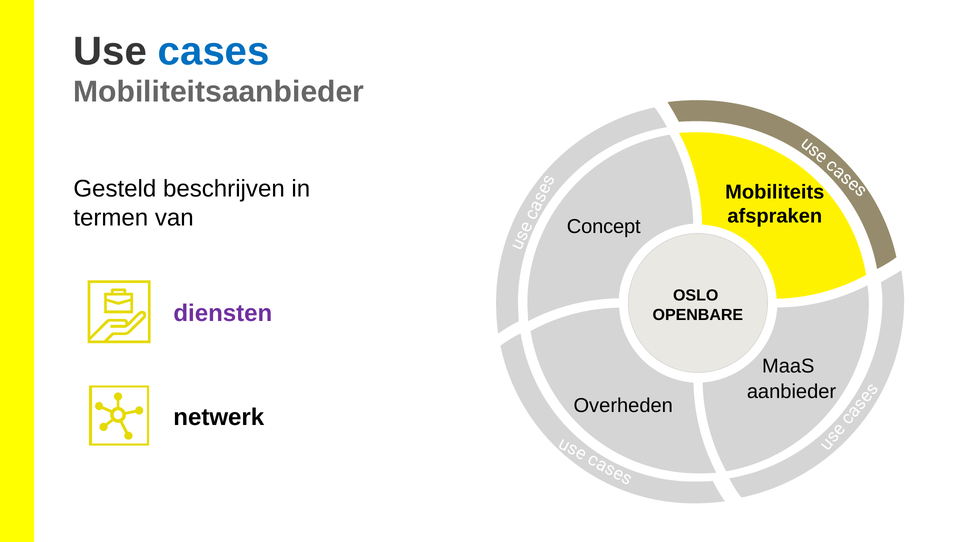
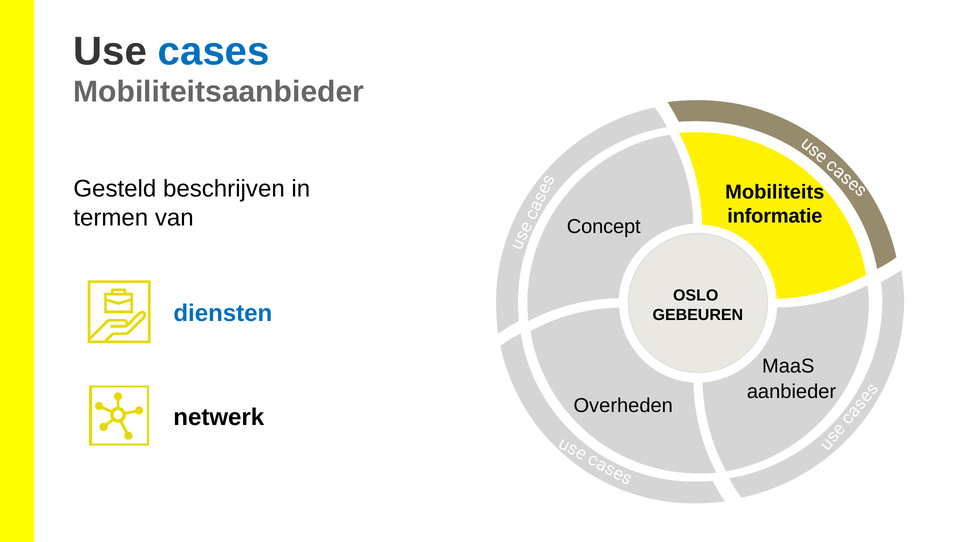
afspraken: afspraken -> informatie
diensten colour: purple -> blue
OPENBARE: OPENBARE -> GEBEUREN
